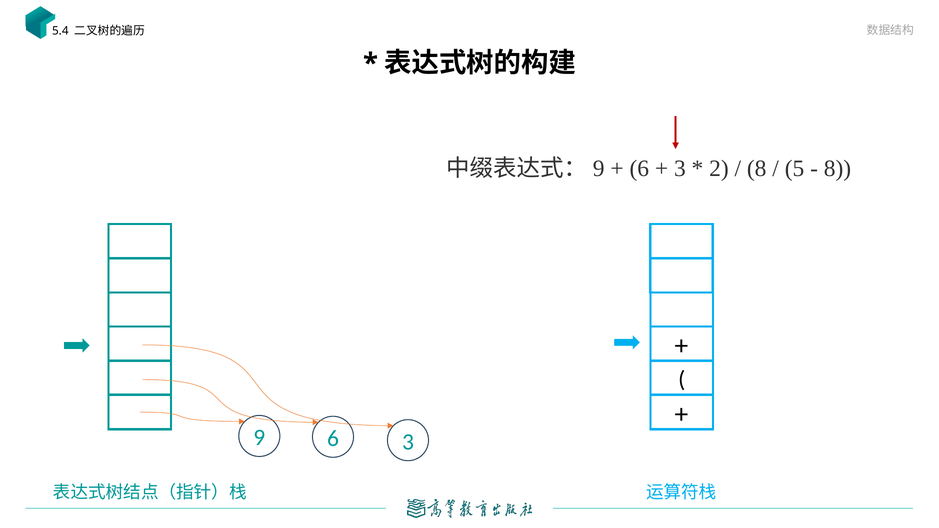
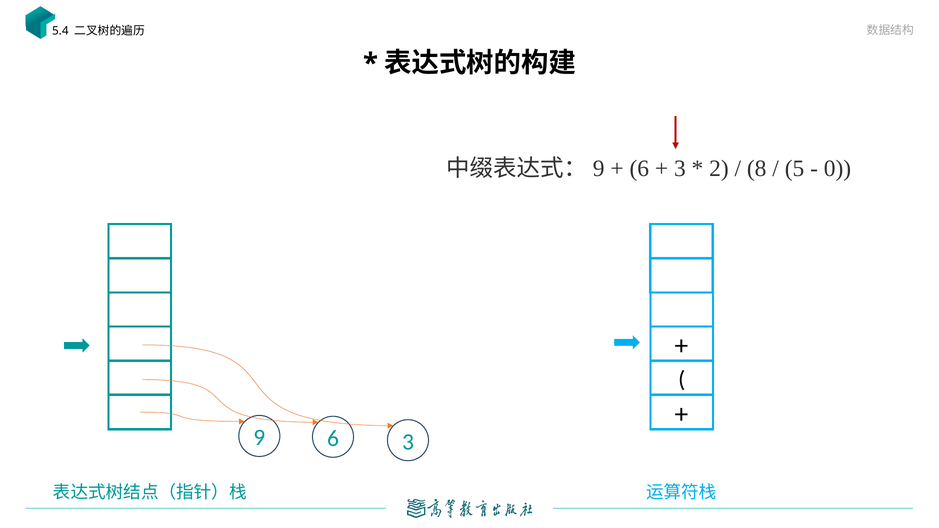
8 at (837, 168): 8 -> 0
